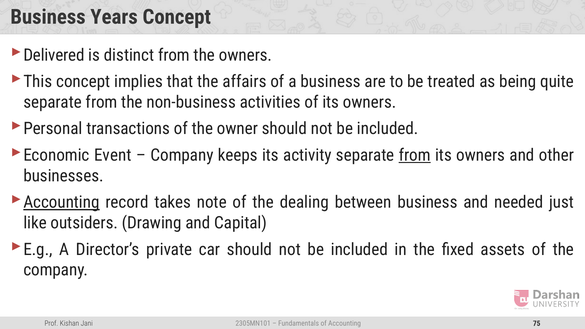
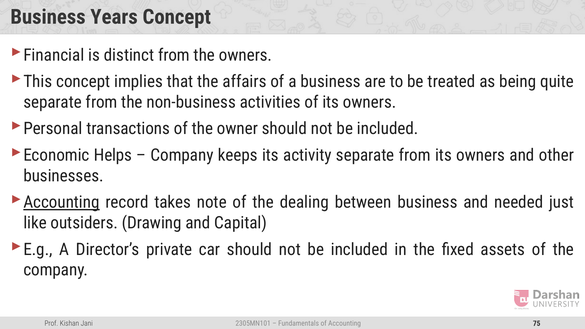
Delivered: Delivered -> Financial
Event: Event -> Helps
from at (415, 155) underline: present -> none
